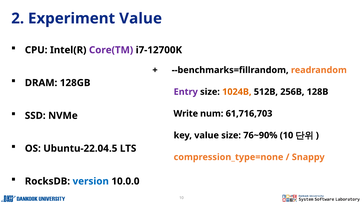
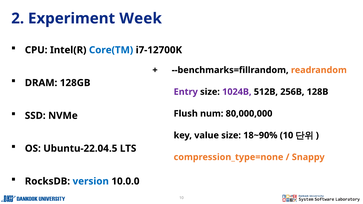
Experiment Value: Value -> Week
Core(TM colour: purple -> blue
1024B colour: orange -> purple
Write: Write -> Flush
61,716,703: 61,716,703 -> 80,000,000
76~90%: 76~90% -> 18~90%
